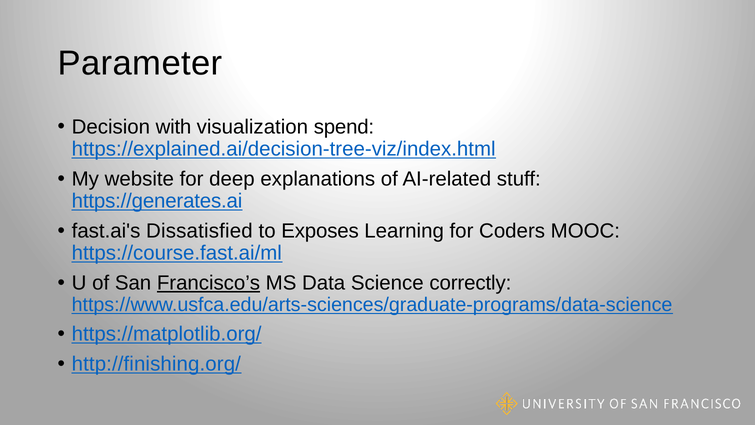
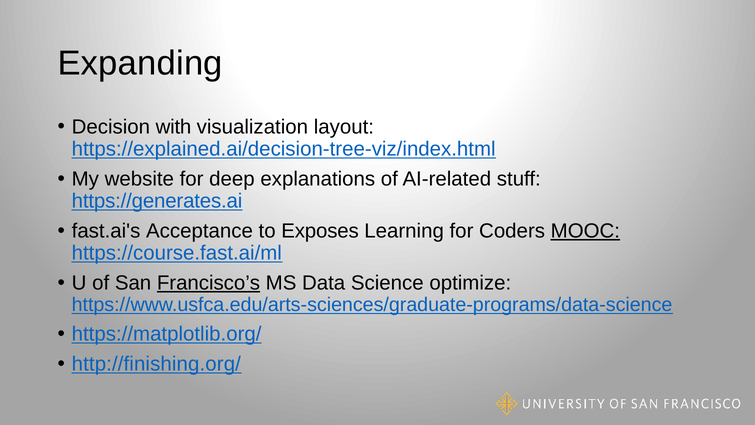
Parameter: Parameter -> Expanding
spend: spend -> layout
Dissatisfied: Dissatisfied -> Acceptance
MOOC underline: none -> present
correctly: correctly -> optimize
